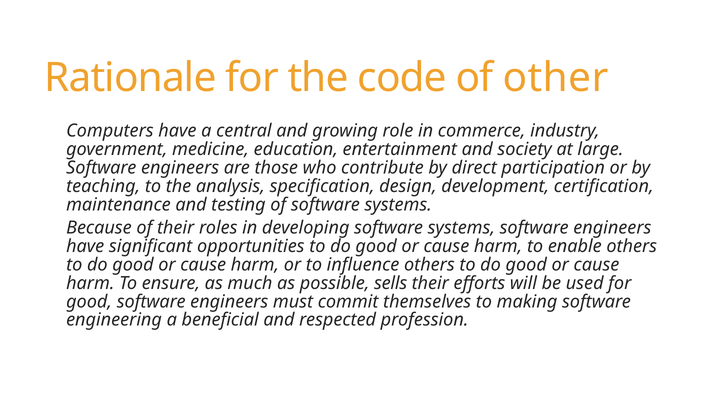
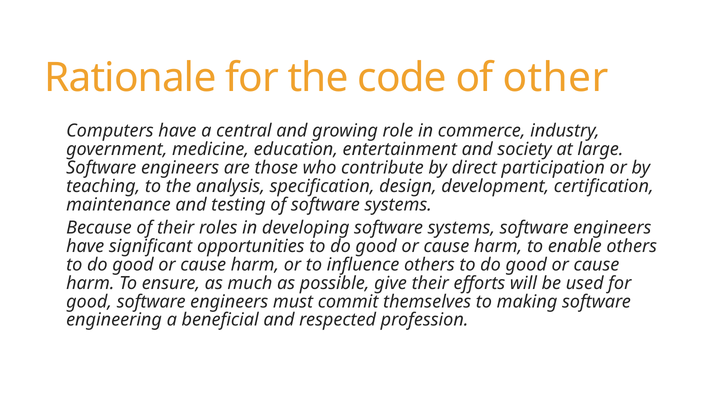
sells: sells -> give
